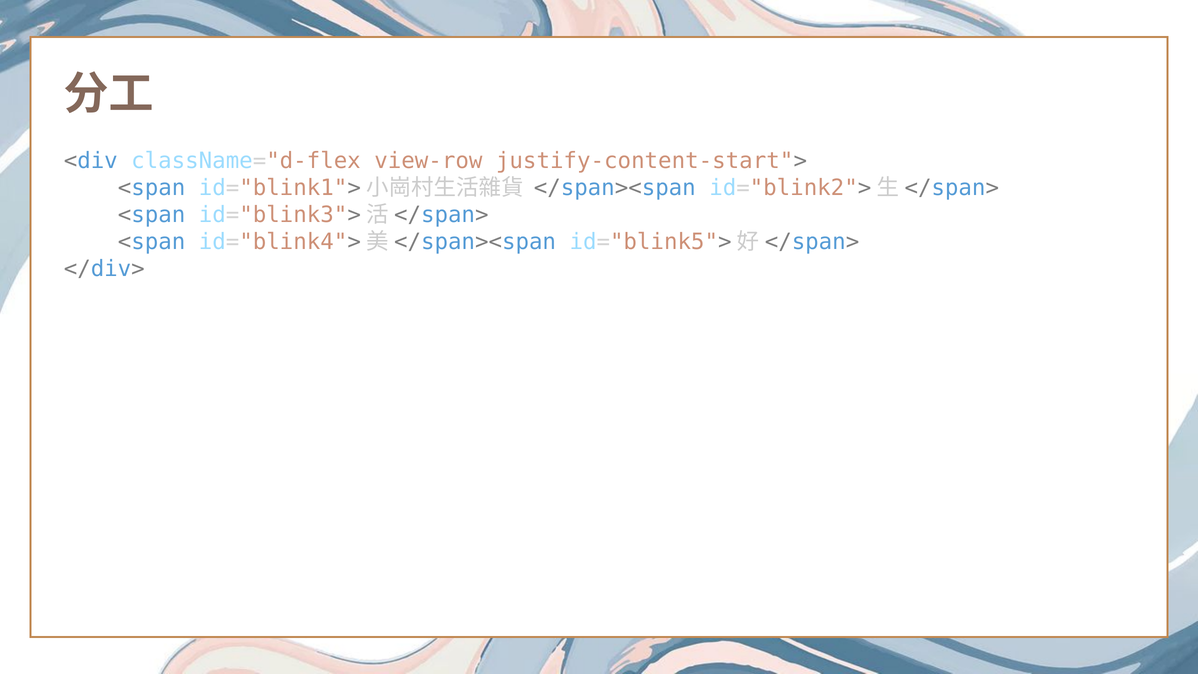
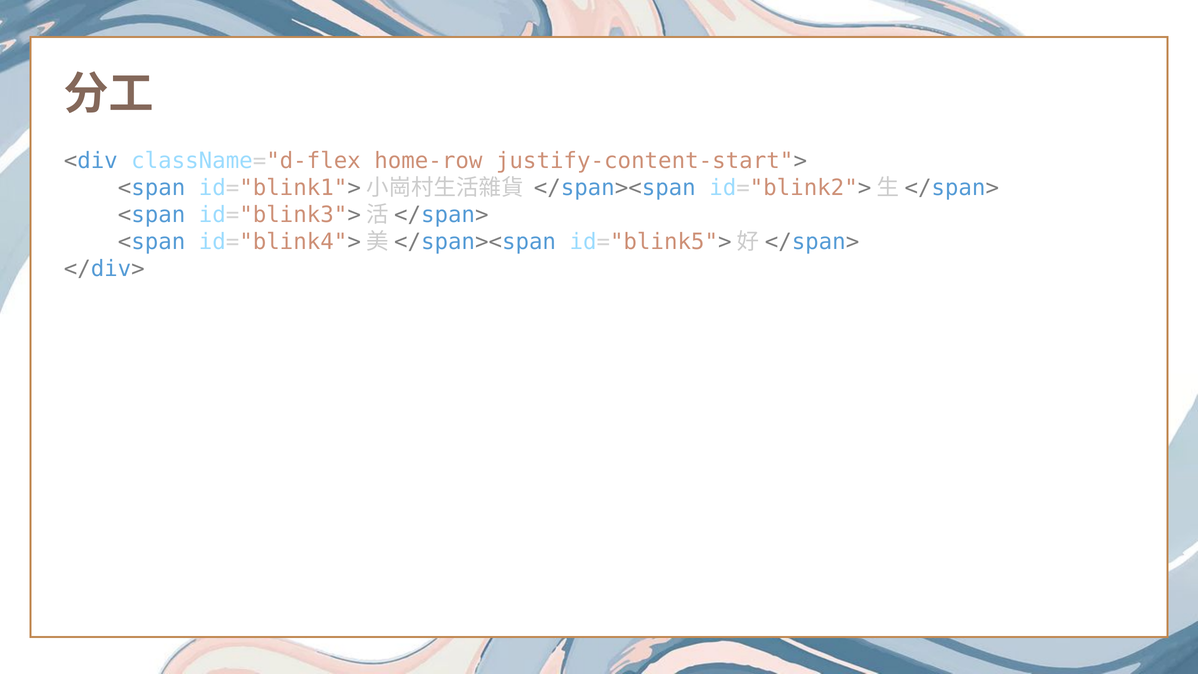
view-row: view-row -> home-row
